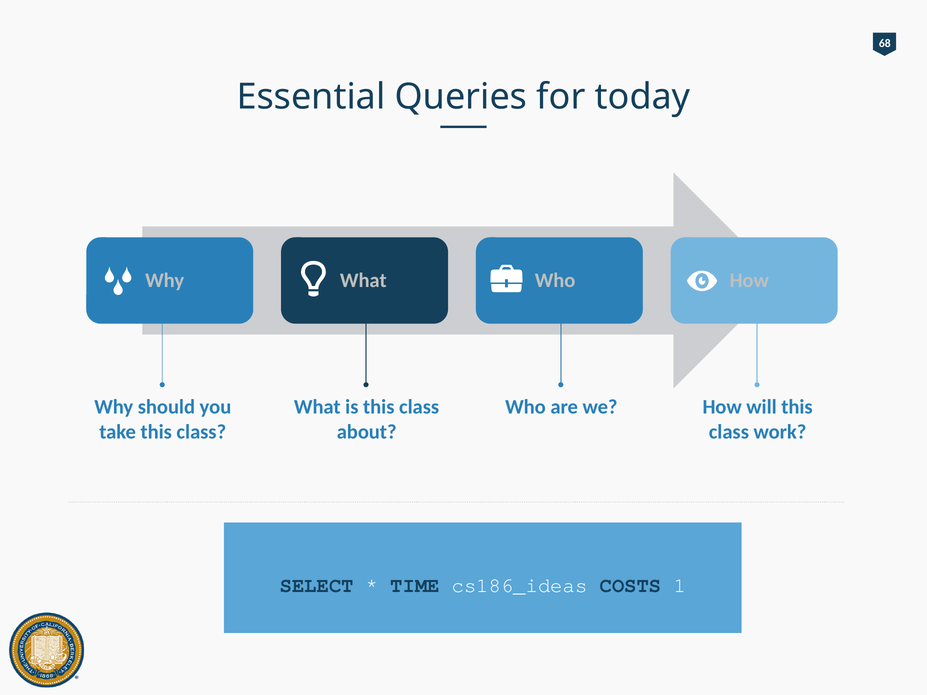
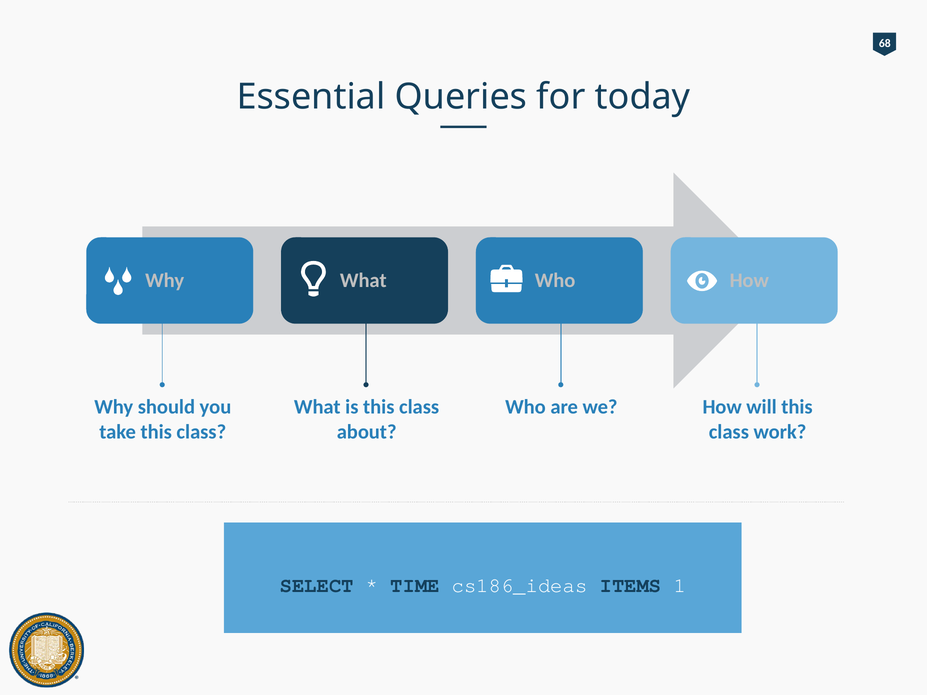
COSTS: COSTS -> ITEMS
